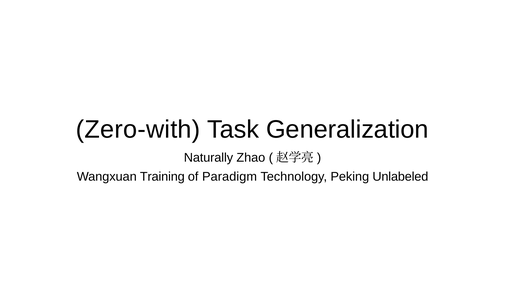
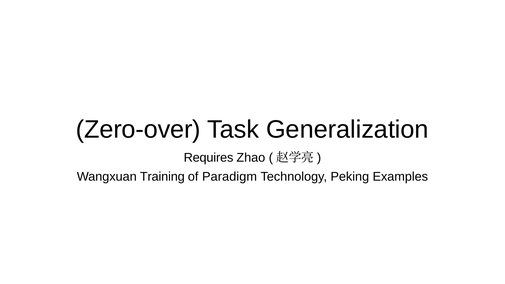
Zero-with: Zero-with -> Zero-over
Naturally: Naturally -> Requires
Unlabeled: Unlabeled -> Examples
